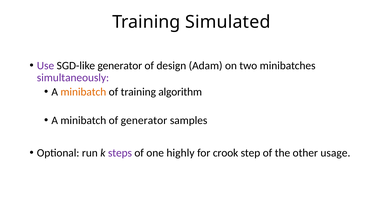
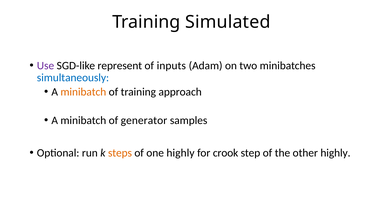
SGD-like generator: generator -> represent
design: design -> inputs
simultaneously colour: purple -> blue
algorithm: algorithm -> approach
steps colour: purple -> orange
other usage: usage -> highly
